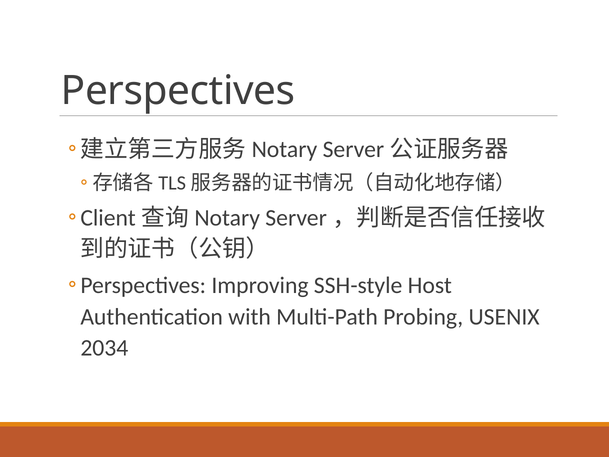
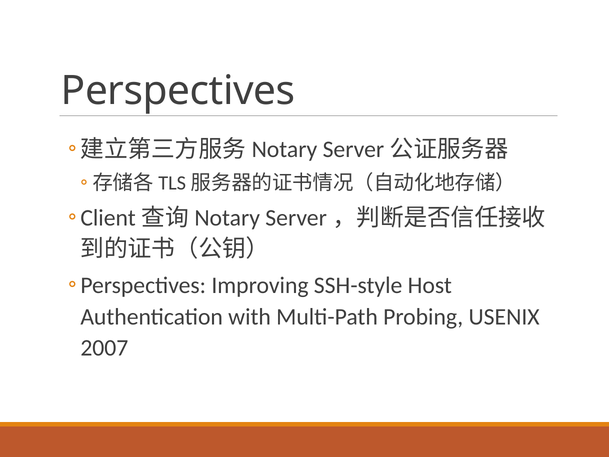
2034: 2034 -> 2007
